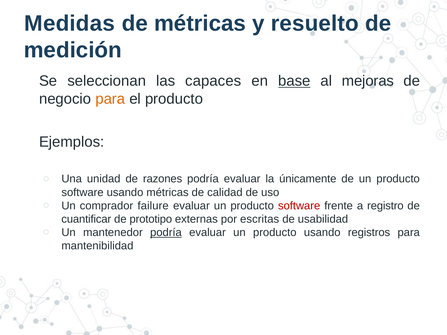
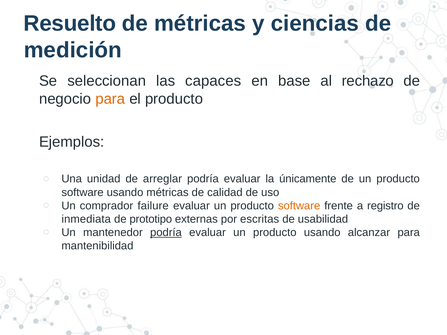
Medidas: Medidas -> Resuelto
resuelto: resuelto -> ciencias
base underline: present -> none
mejoras: mejoras -> rechazo
razones: razones -> arreglar
software at (299, 206) colour: red -> orange
cuantificar: cuantificar -> inmediata
registros: registros -> alcanzar
